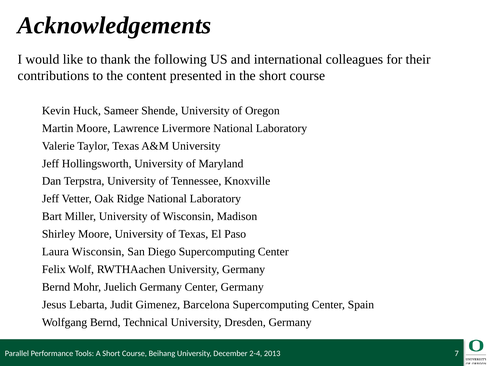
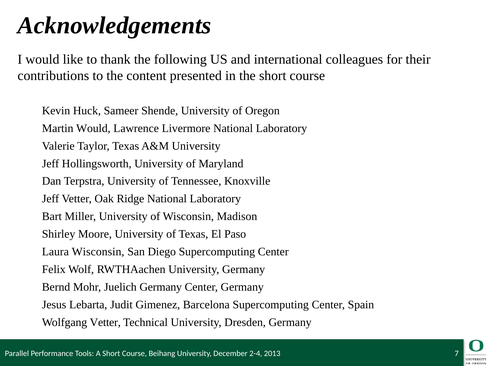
Martin Moore: Moore -> Would
Wolfgang Bernd: Bernd -> Vetter
